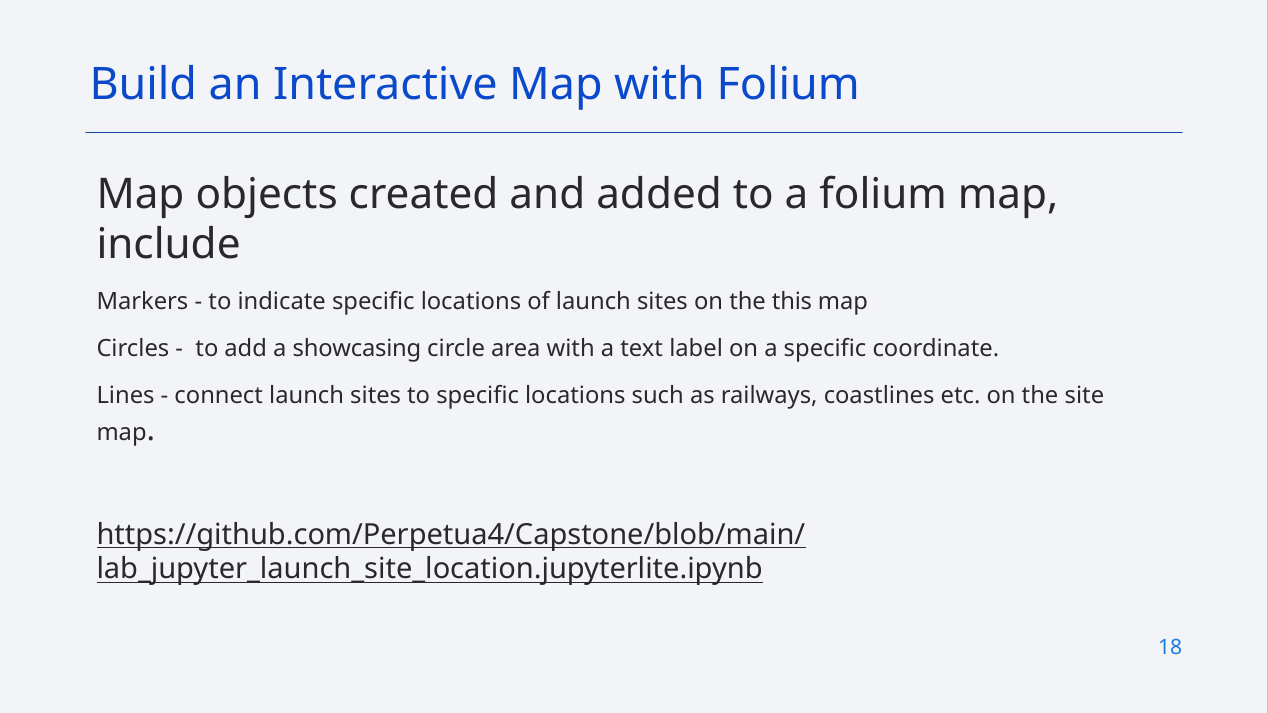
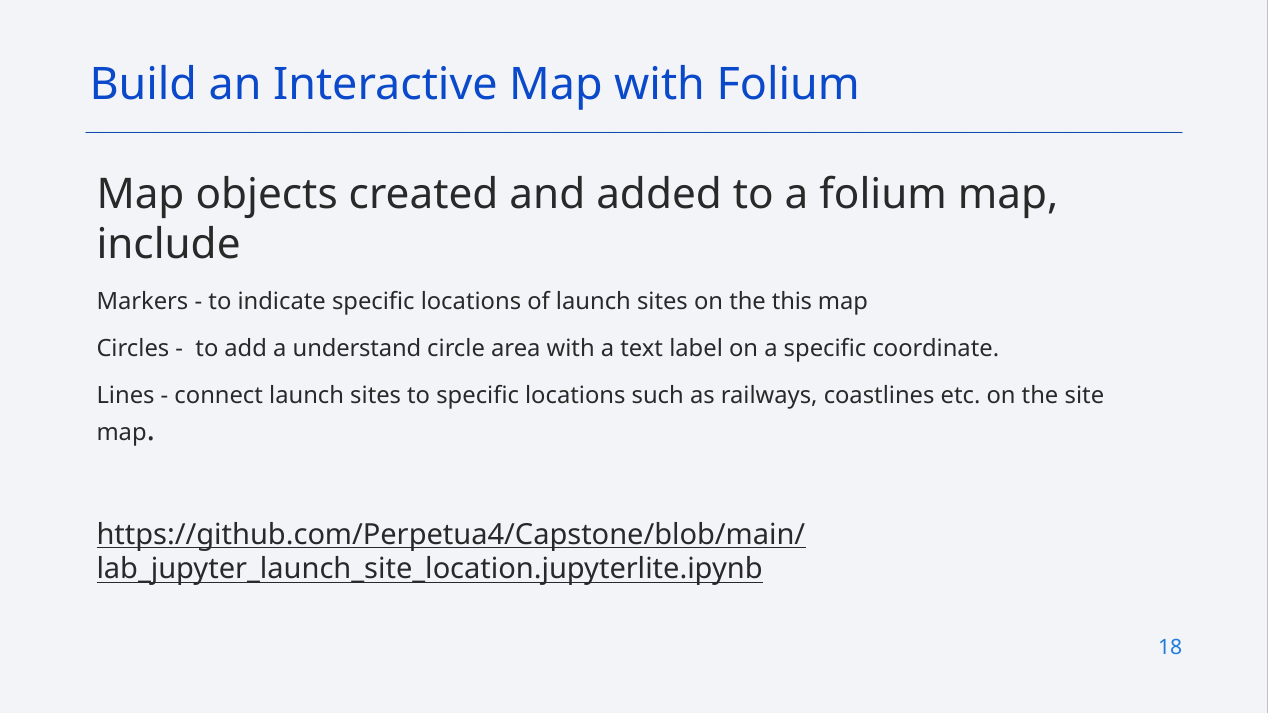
showcasing: showcasing -> understand
